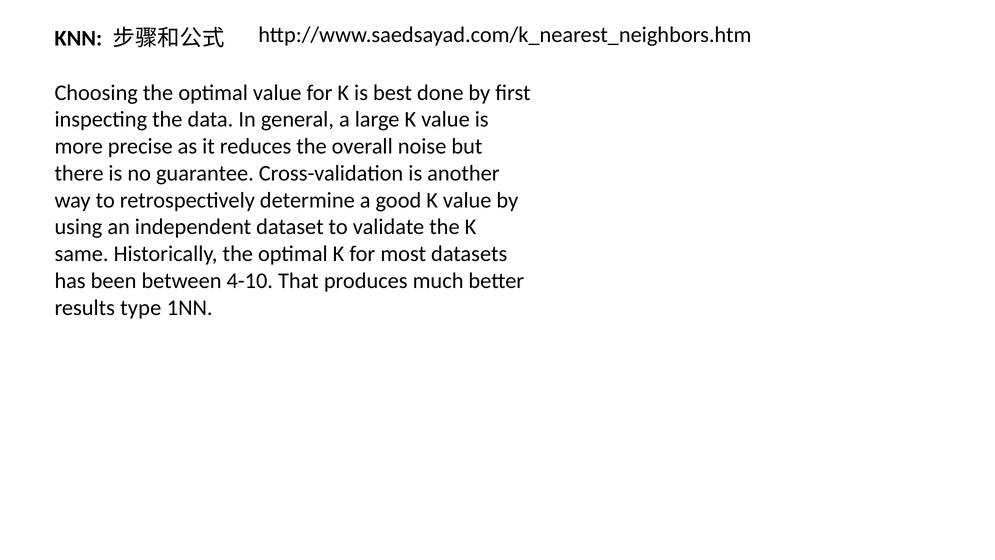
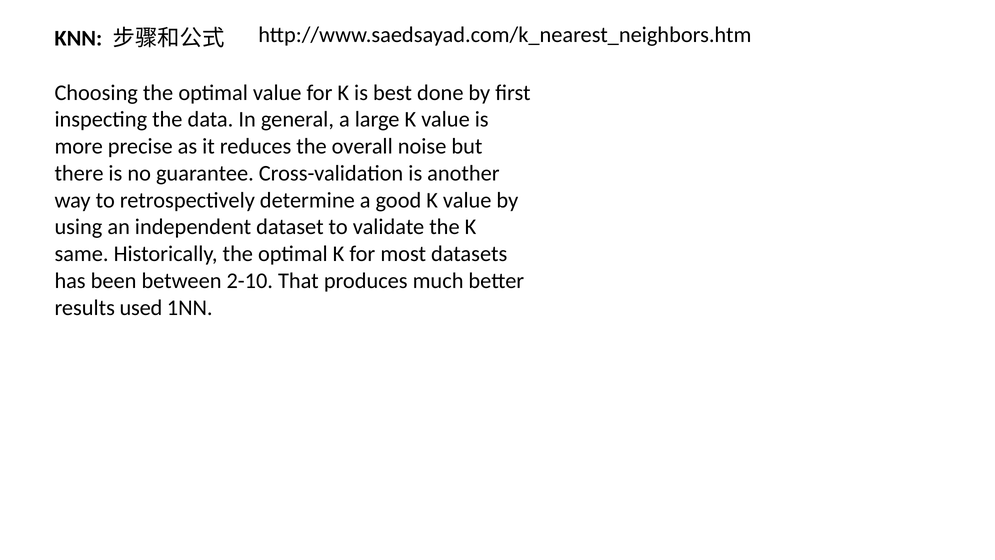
4-10: 4-10 -> 2-10
type: type -> used
